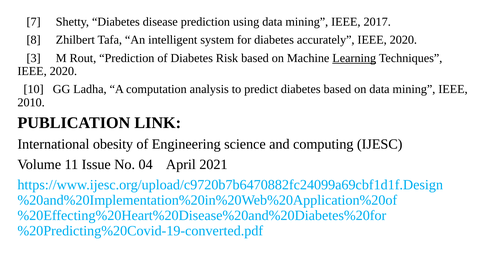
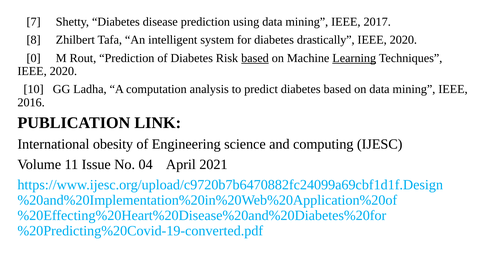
accurately: accurately -> drastically
3: 3 -> 0
based at (255, 58) underline: none -> present
2010: 2010 -> 2016
